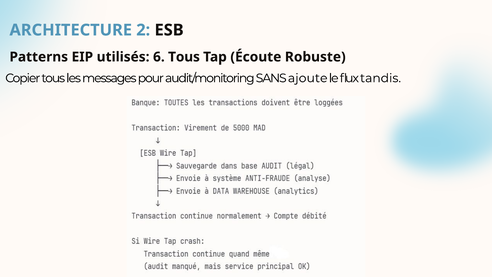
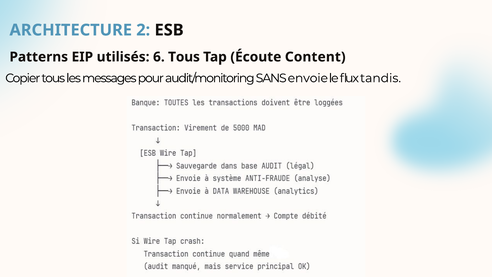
Robuste: Robuste -> Content
ajoute: ajoute -> envoie
